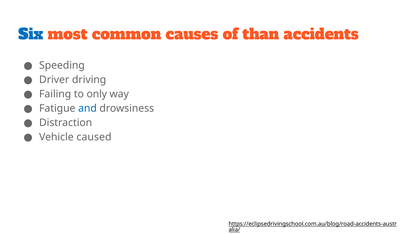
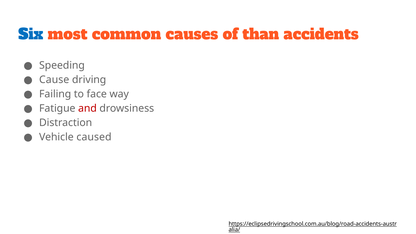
Driver: Driver -> Cause
only: only -> face
and colour: blue -> red
